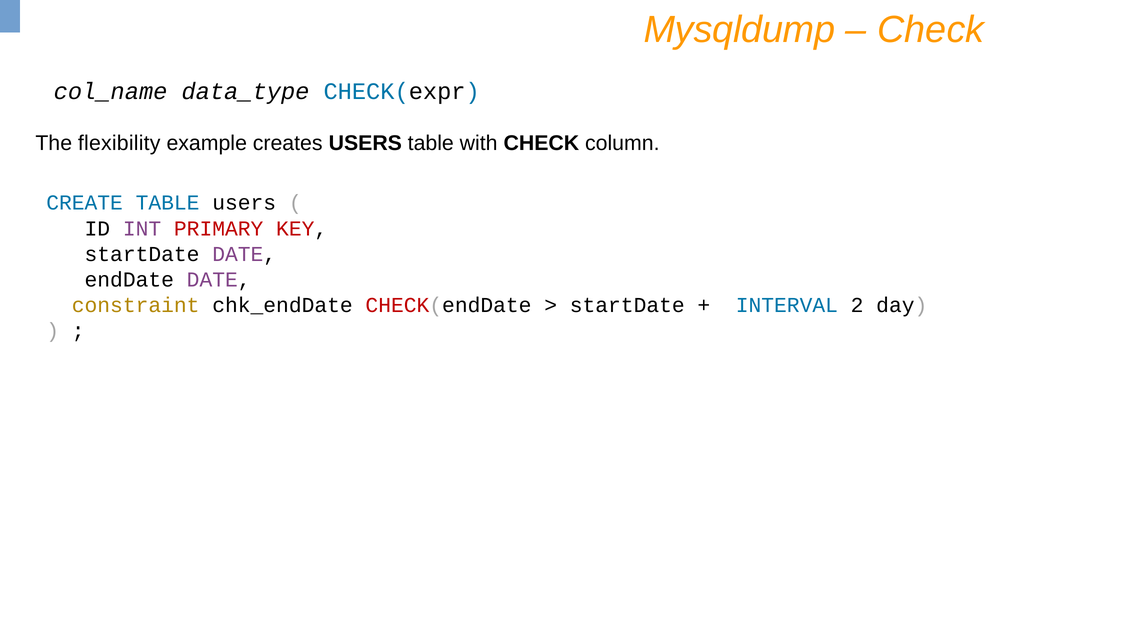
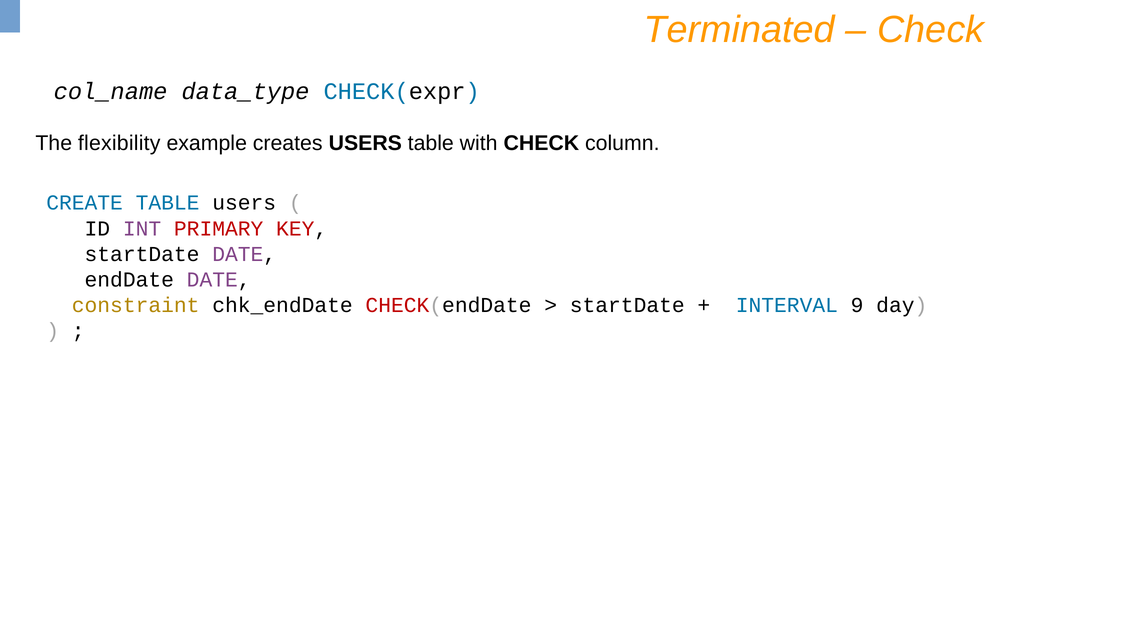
Mysqldump: Mysqldump -> Terminated
2: 2 -> 9
